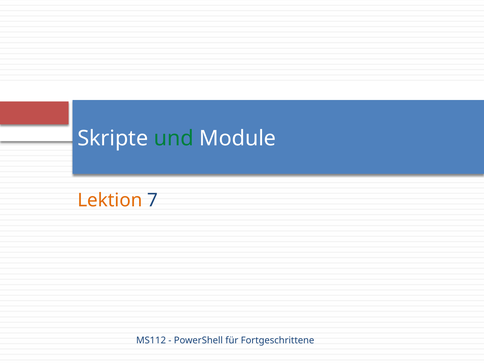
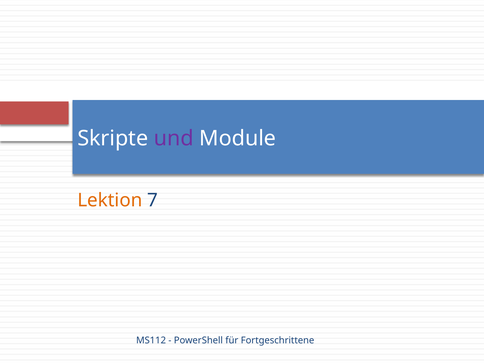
und colour: green -> purple
